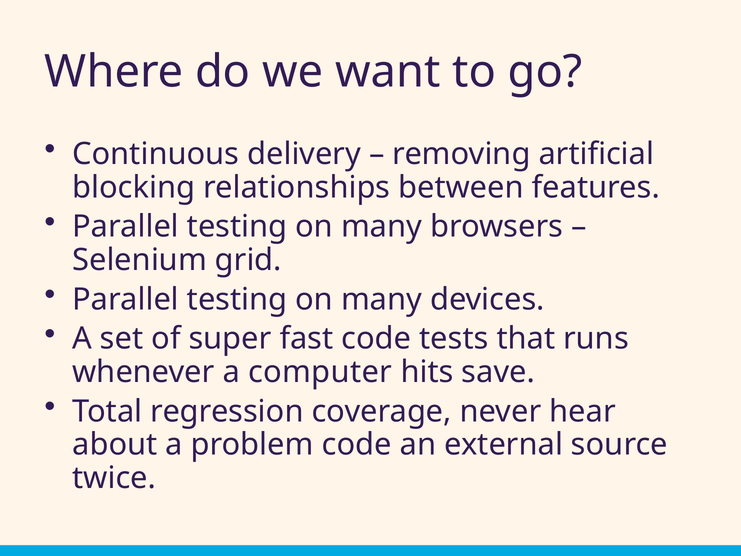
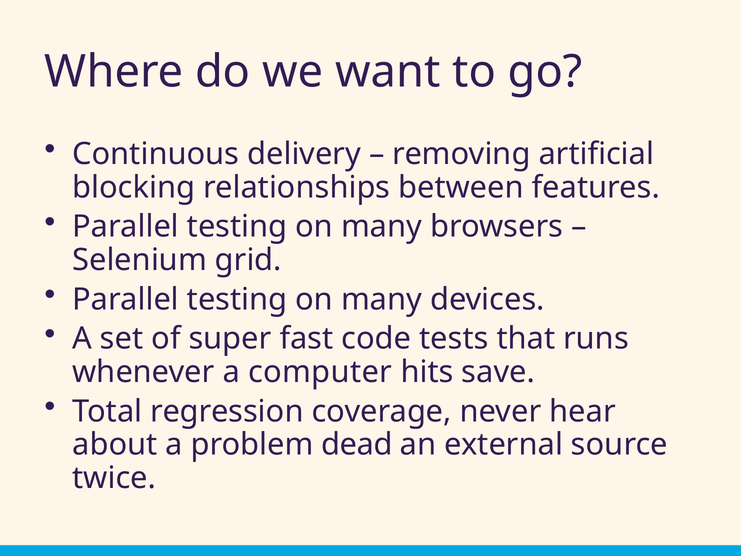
problem code: code -> dead
